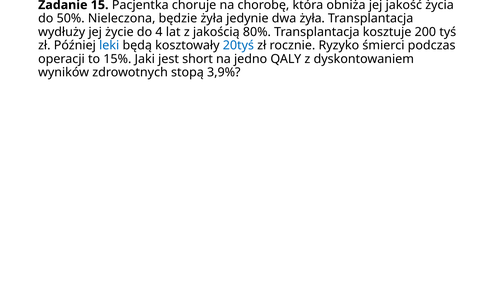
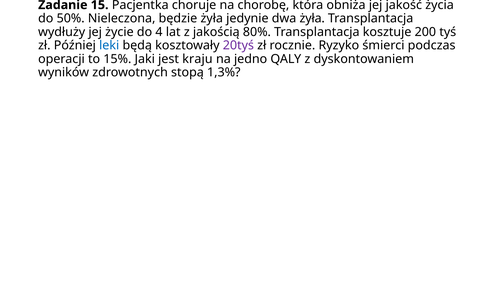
20tyś colour: blue -> purple
short: short -> kraju
3,9%: 3,9% -> 1,3%
